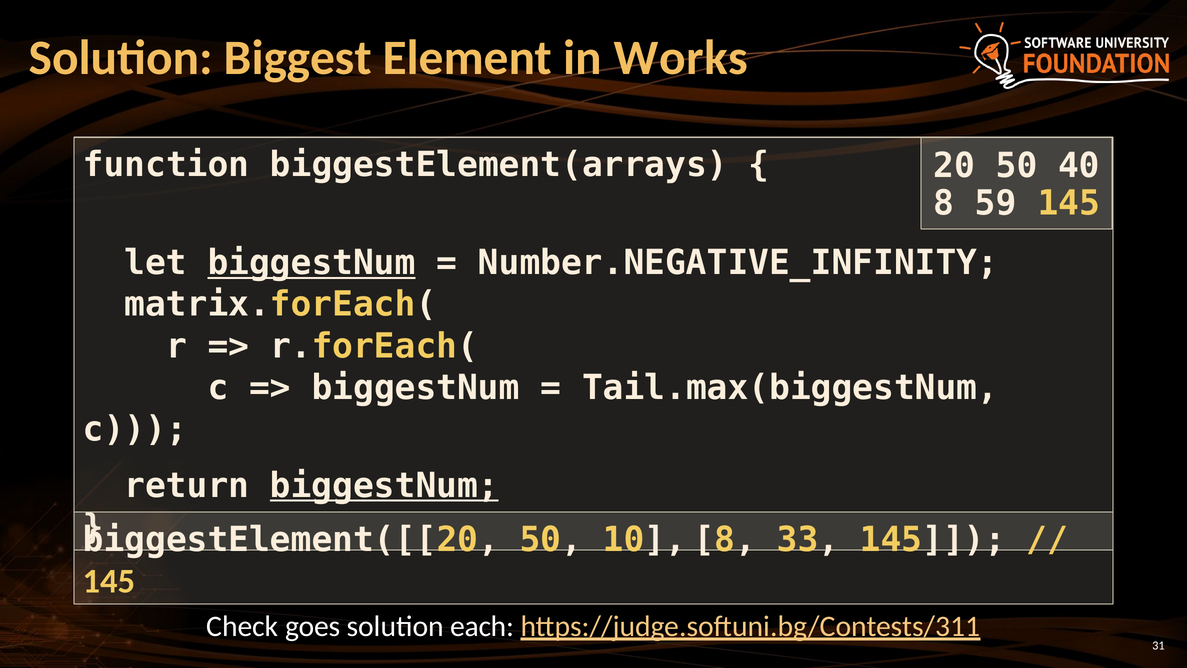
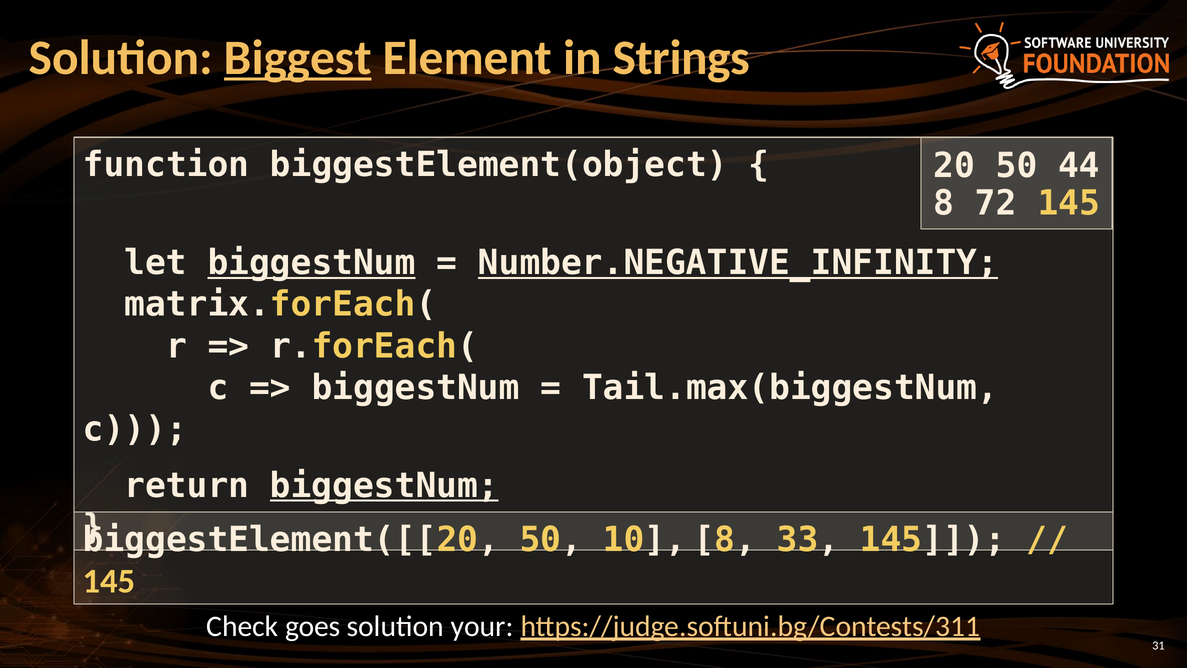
Biggest underline: none -> present
Works: Works -> Strings
biggestElement(arrays: biggestElement(arrays -> biggestElement(object
40: 40 -> 44
59: 59 -> 72
Number.NEGATIVE_INFINITY underline: none -> present
each: each -> your
